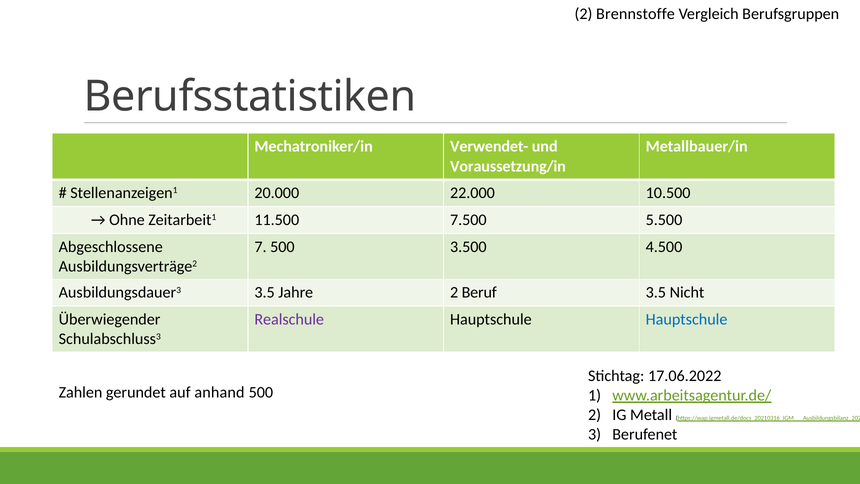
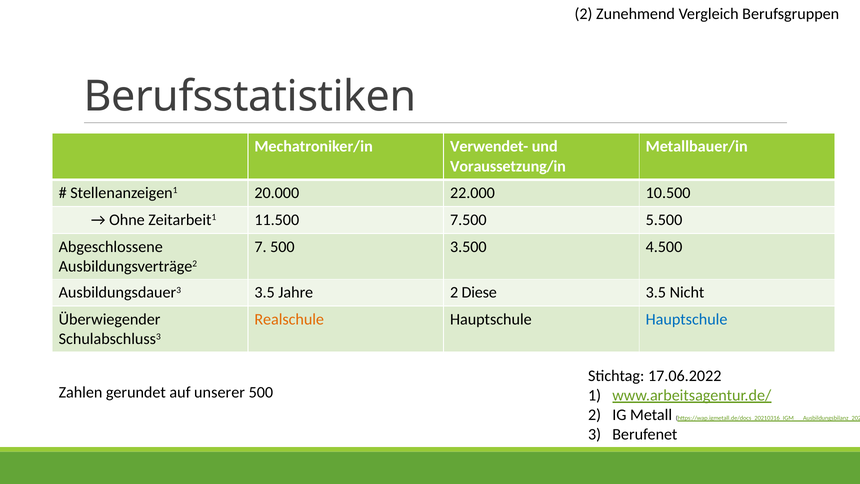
Brennstoffe: Brennstoffe -> Zunehmend
Beruf: Beruf -> Diese
Realschule colour: purple -> orange
anhand: anhand -> unserer
